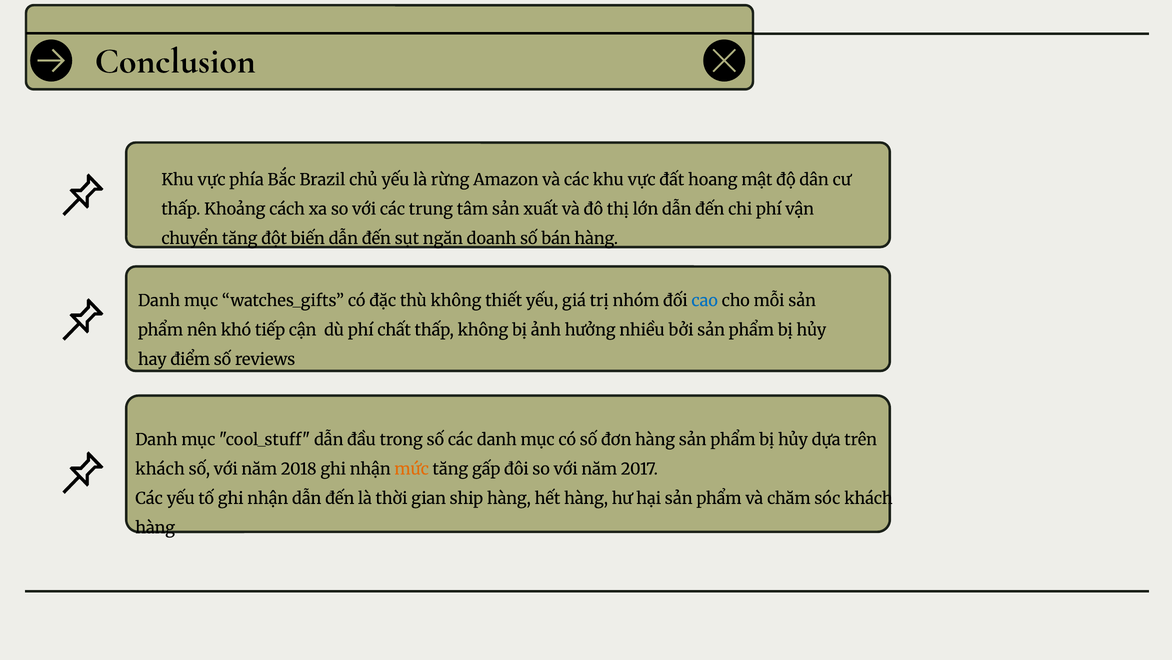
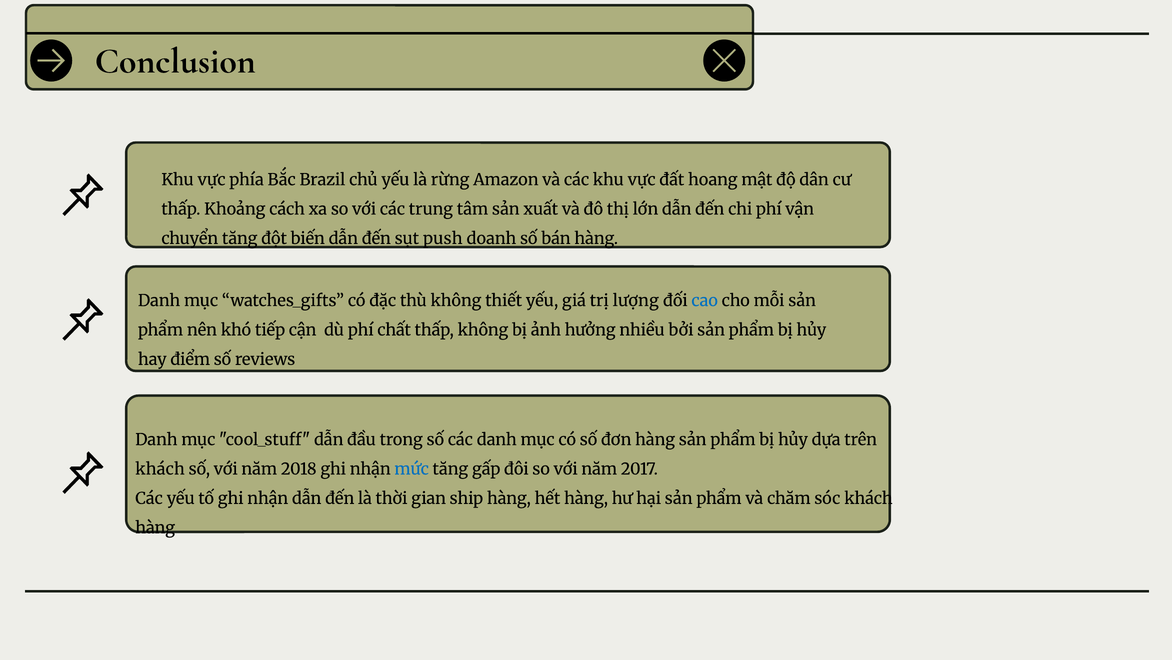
ngăn: ngăn -> push
nhóm: nhóm -> lượng
mức colour: orange -> blue
